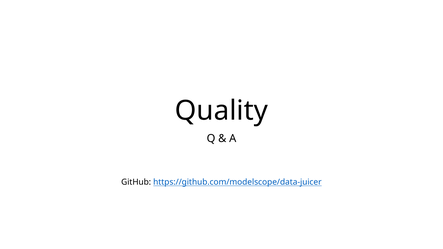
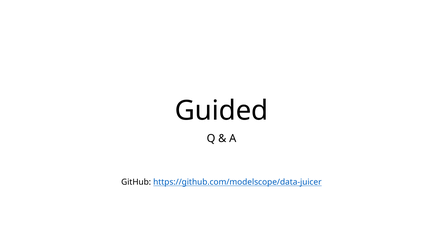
Quality: Quality -> Guided
